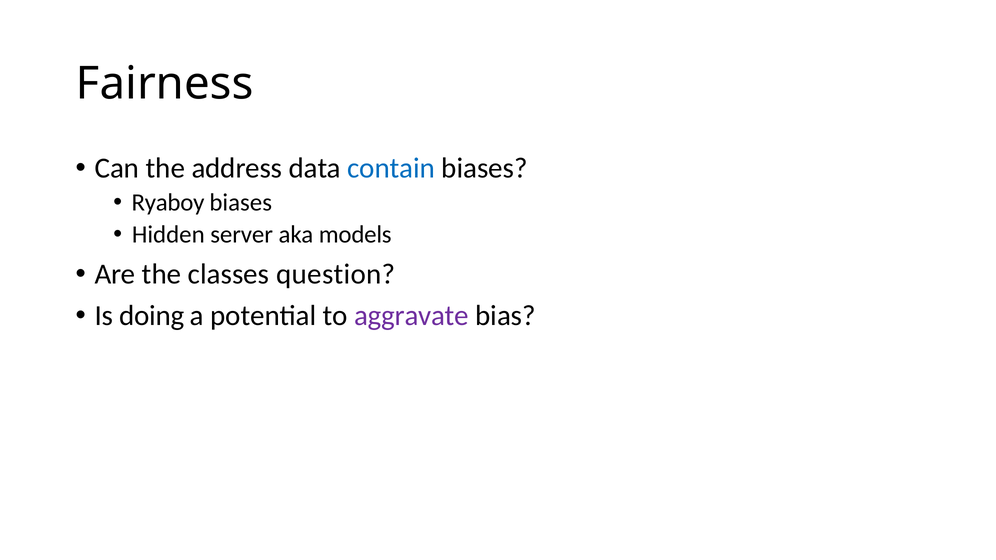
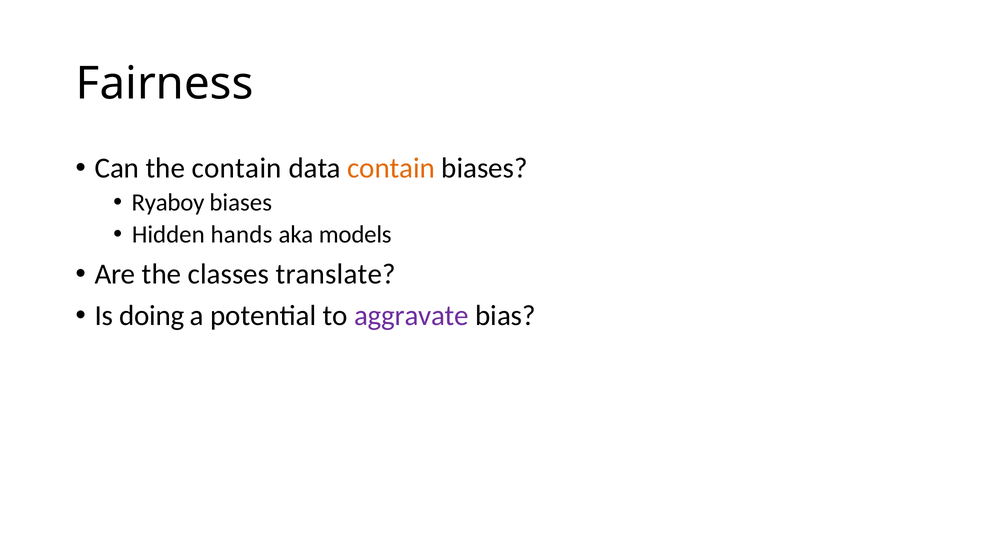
the address: address -> contain
contain at (391, 168) colour: blue -> orange
server: server -> hands
question: question -> translate
